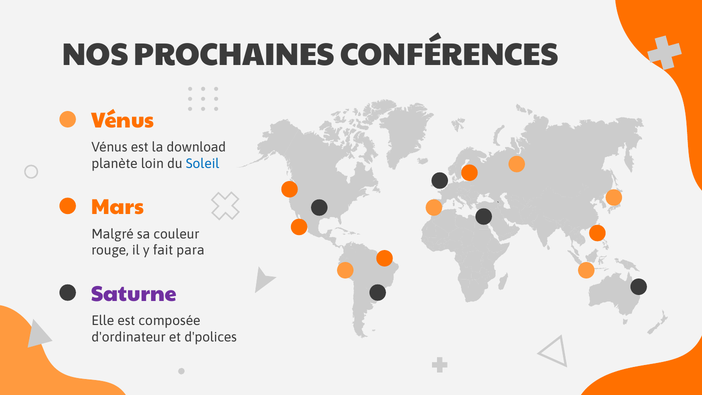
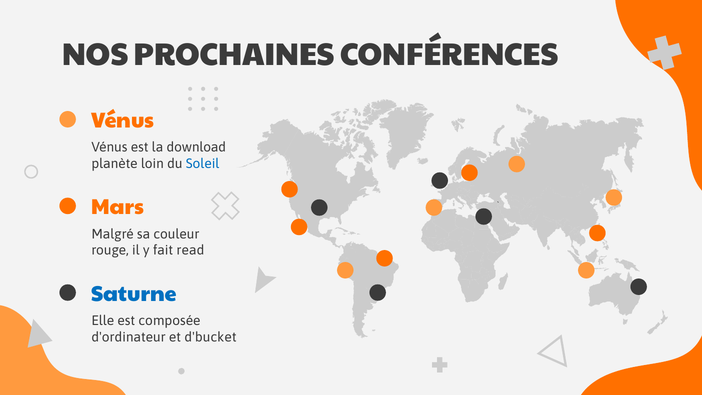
para: para -> read
Saturne colour: purple -> blue
d'polices: d'polices -> d'bucket
